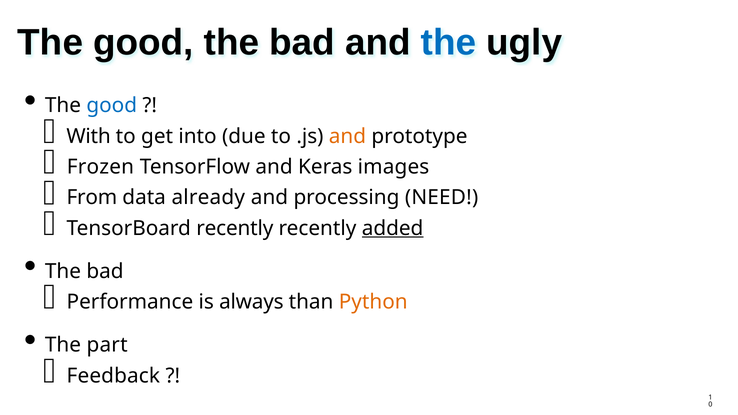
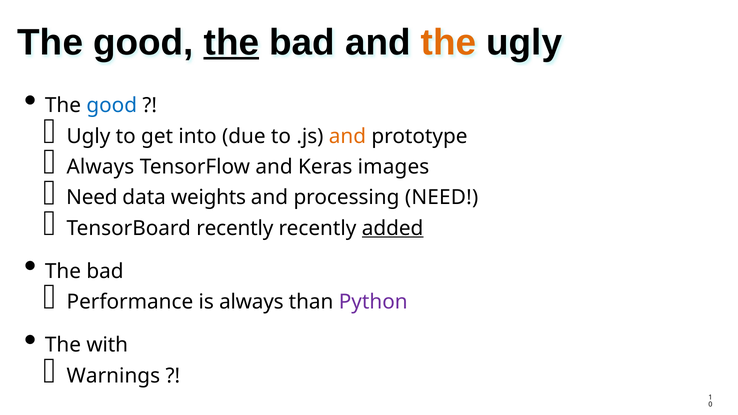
the at (231, 42) underline: none -> present
the at (449, 42) colour: blue -> orange
With at (89, 136): With -> Ugly
Frozen at (100, 167): Frozen -> Always
From at (92, 198): From -> Need
already: already -> weights
Python colour: orange -> purple
part: part -> with
Feedback: Feedback -> Warnings
